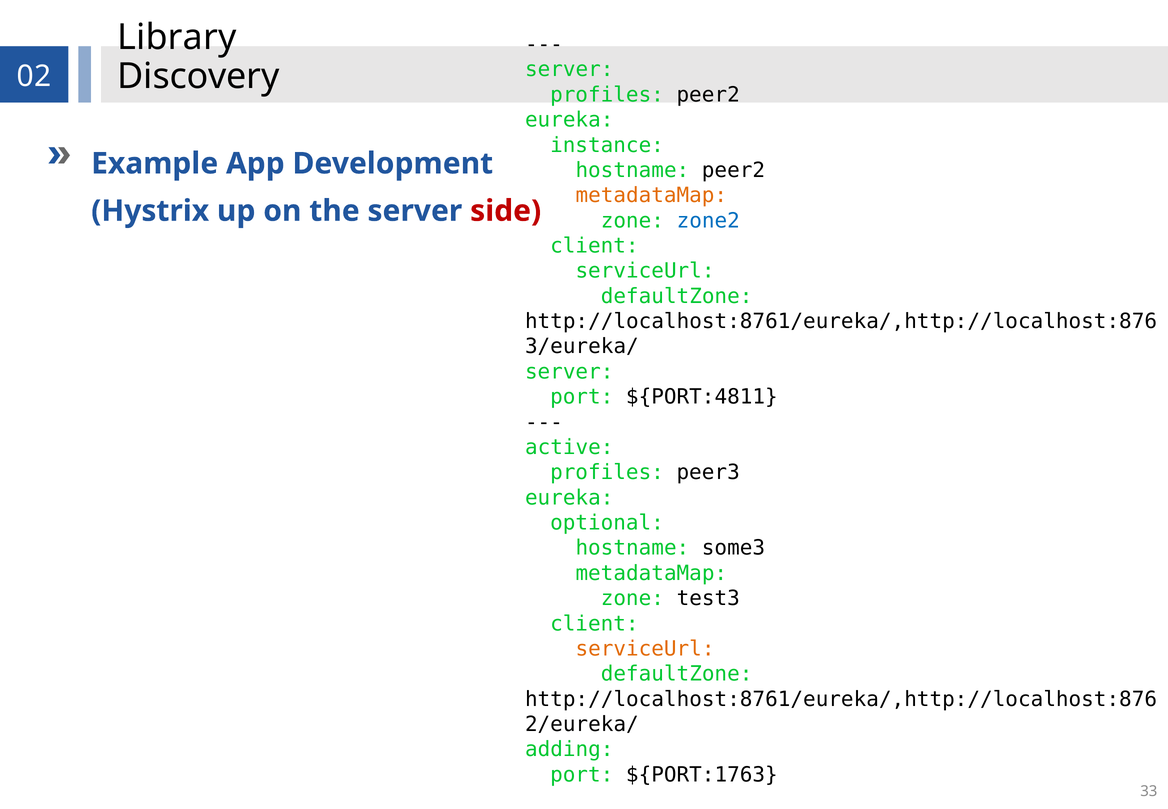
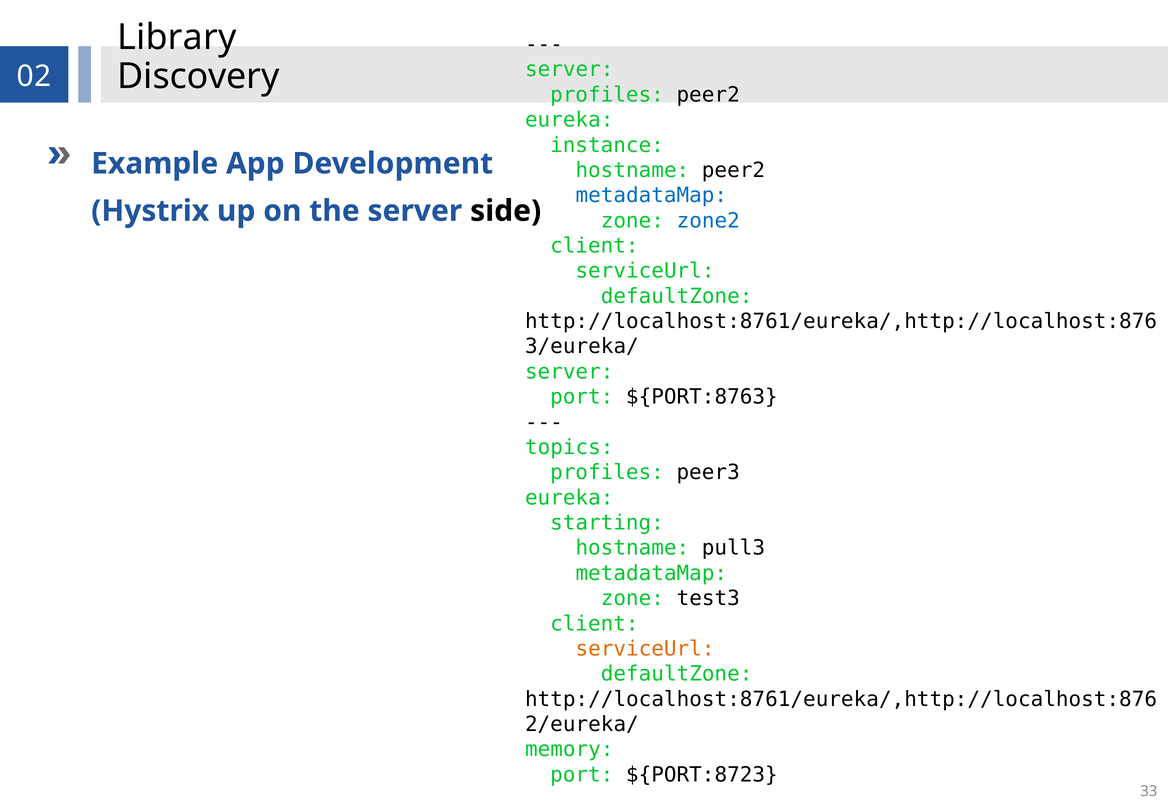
metadataMap at (651, 195) colour: orange -> blue
side colour: red -> black
${PORT:4811: ${PORT:4811 -> ${PORT:8763
active: active -> topics
optional: optional -> starting
some3: some3 -> pull3
adding: adding -> memory
${PORT:1763: ${PORT:1763 -> ${PORT:8723
